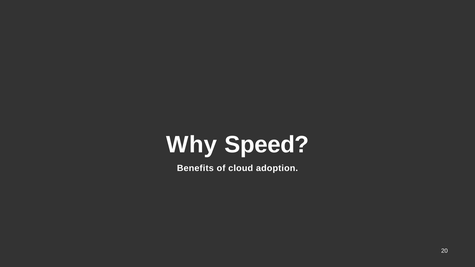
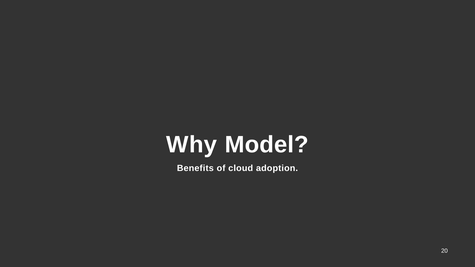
Speed: Speed -> Model
